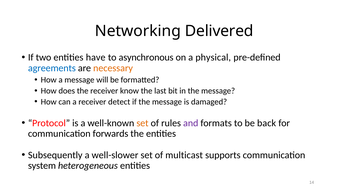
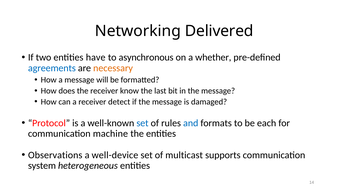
physical: physical -> whether
set at (142, 123) colour: orange -> blue
and colour: purple -> blue
back: back -> each
forwards: forwards -> machine
Subsequently: Subsequently -> Observations
well-slower: well-slower -> well-device
